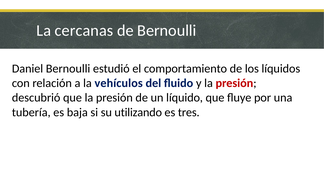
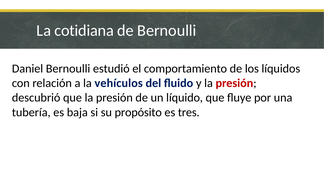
cercanas: cercanas -> cotidiana
utilizando: utilizando -> propósito
